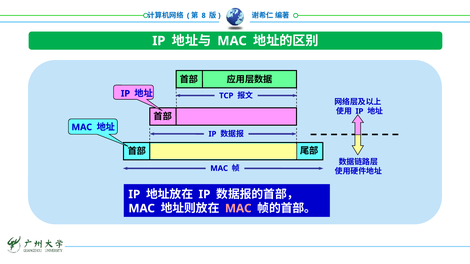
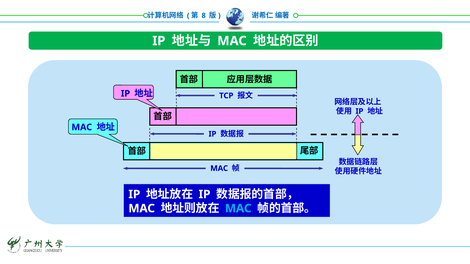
MAC at (238, 209) colour: pink -> light blue
